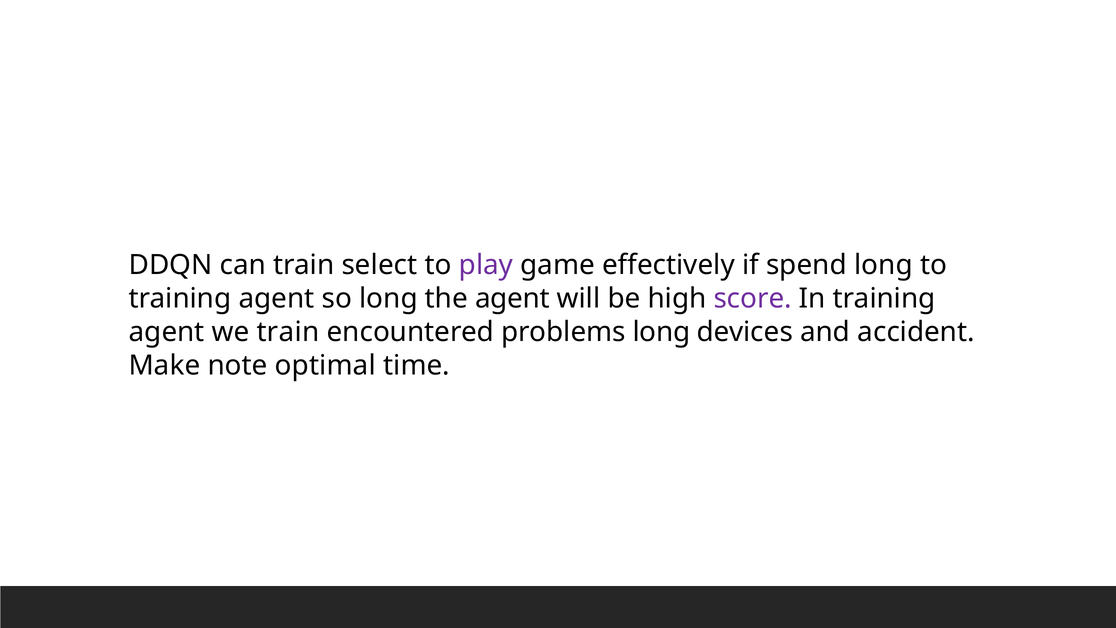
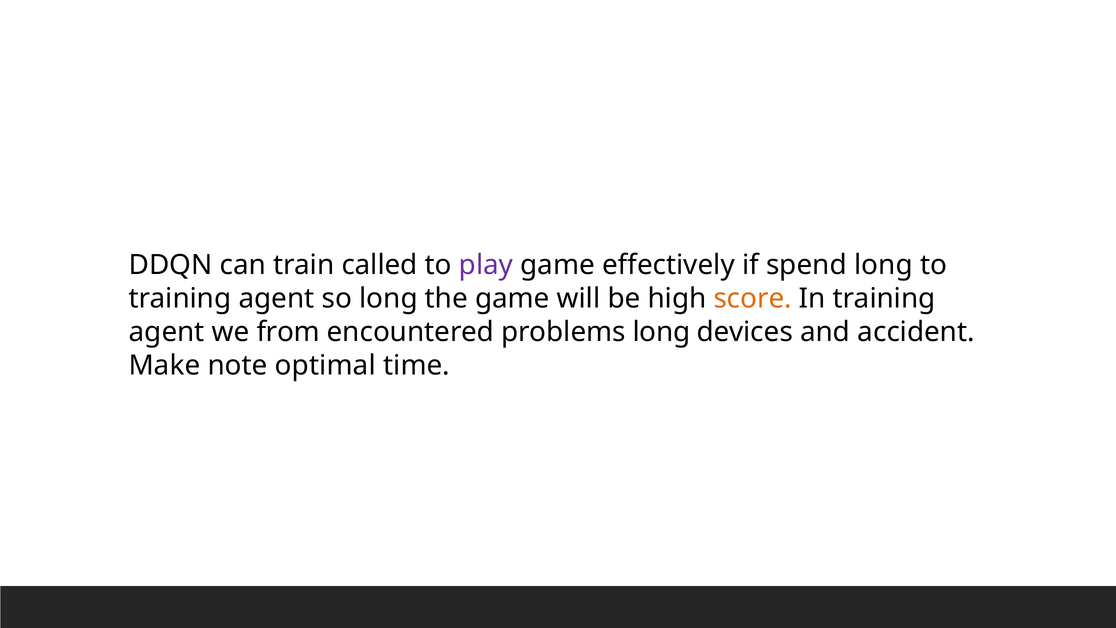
select: select -> called
the agent: agent -> game
score colour: purple -> orange
we train: train -> from
